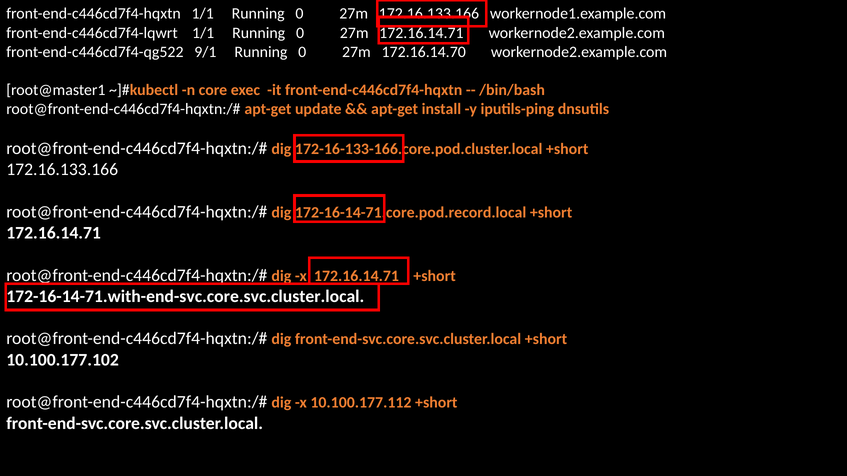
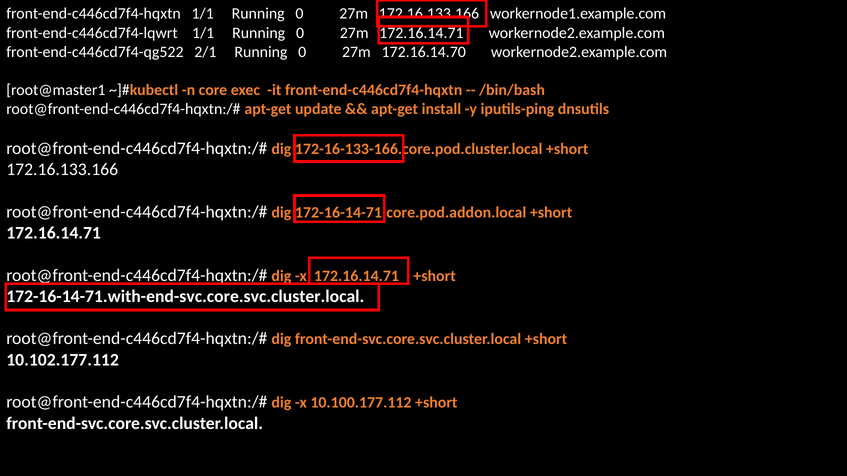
9/1: 9/1 -> 2/1
172-16-14-71.core.pod.record.local: 172-16-14-71.core.pod.record.local -> 172-16-14-71.core.pod.addon.local
10.100.177.102: 10.100.177.102 -> 10.102.177.112
